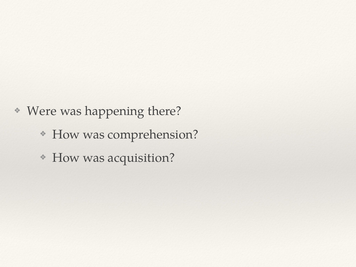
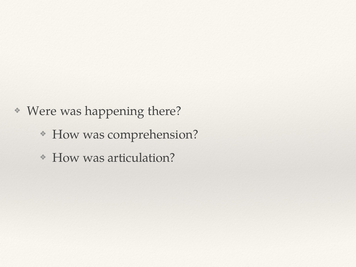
acquisition: acquisition -> articulation
